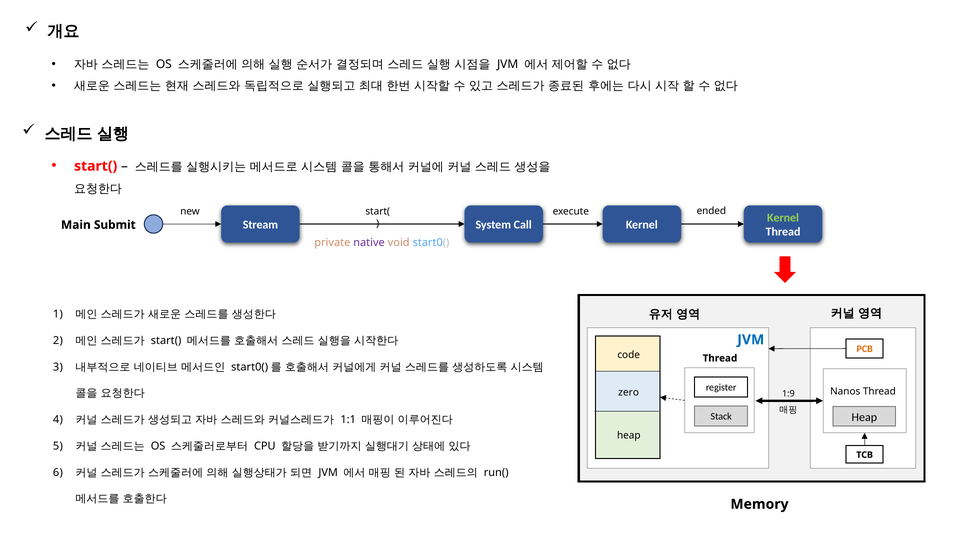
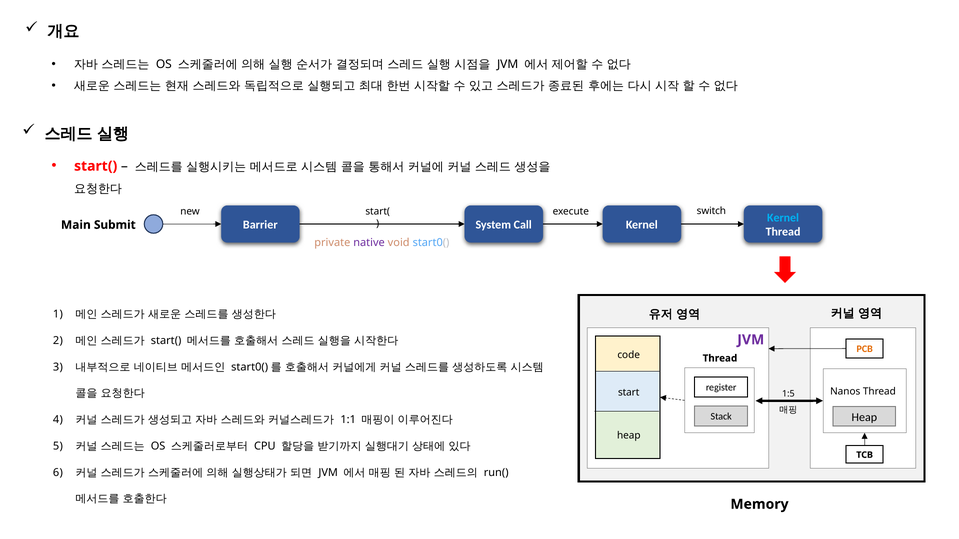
ended: ended -> switch
Kernel at (783, 218) colour: light green -> light blue
Stream: Stream -> Barrier
JVM at (751, 340) colour: blue -> purple
zero: zero -> start
1:9: 1:9 -> 1:5
